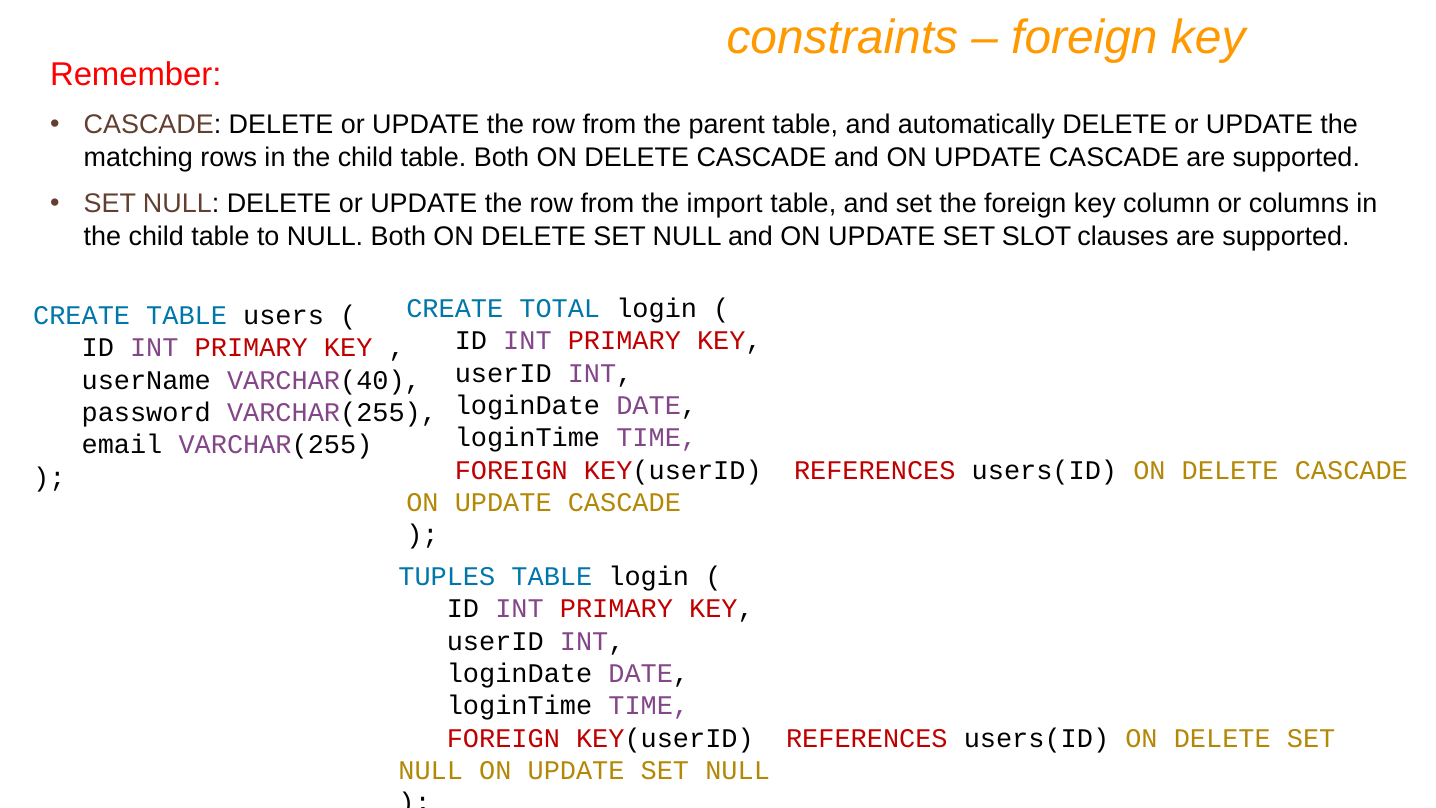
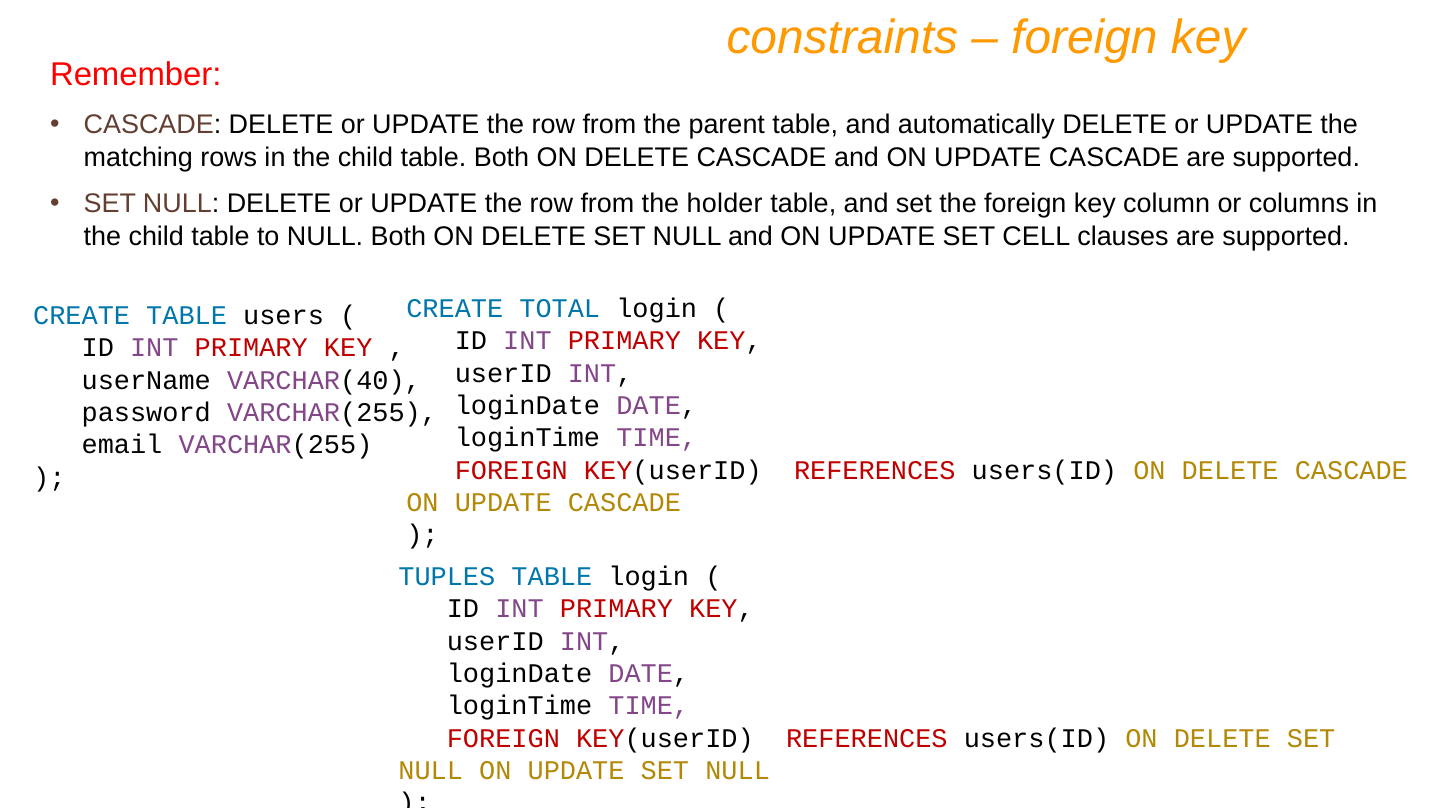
import: import -> holder
SLOT: SLOT -> CELL
